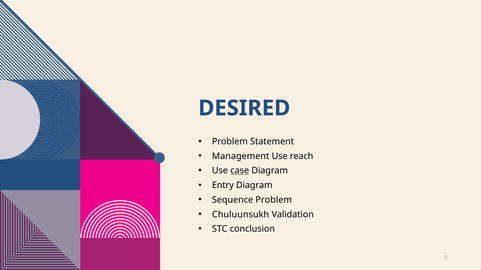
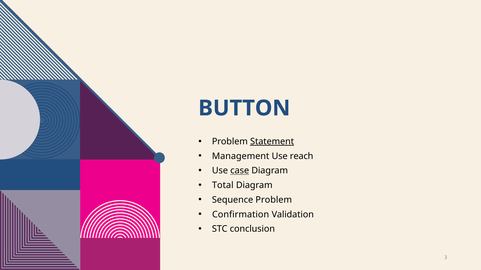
DESIRED: DESIRED -> BUTTON
Statement underline: none -> present
Entry: Entry -> Total
Chuluunsukh: Chuluunsukh -> Confirmation
